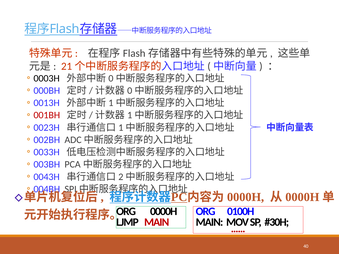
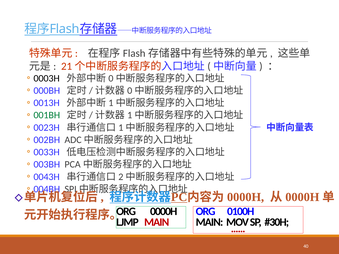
001BH colour: red -> green
